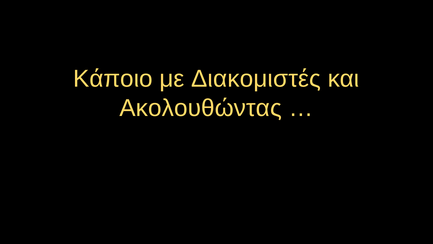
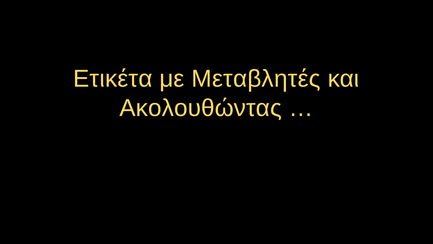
Κάποιο: Κάποιο -> Ετικέτα
Διακομιστές: Διακομιστές -> Μεταβλητές
